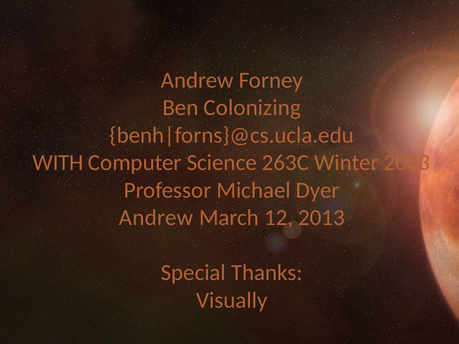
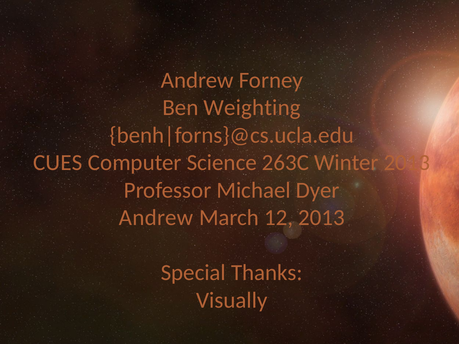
Colonizing: Colonizing -> Weighting
WITH: WITH -> CUES
